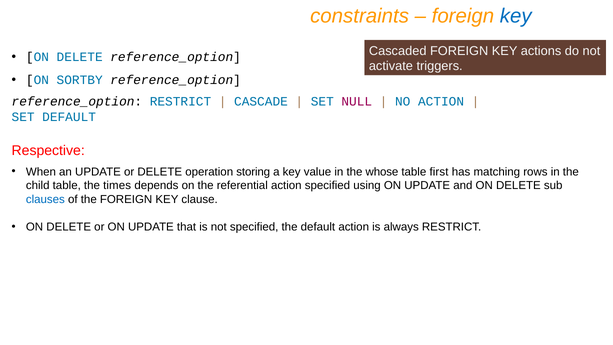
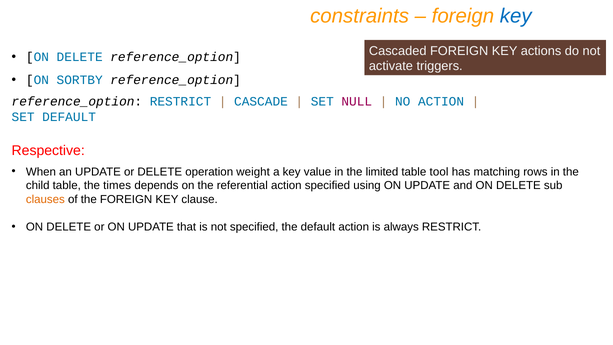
storing: storing -> weight
whose: whose -> limited
first: first -> tool
clauses colour: blue -> orange
